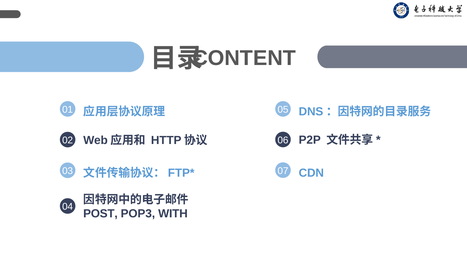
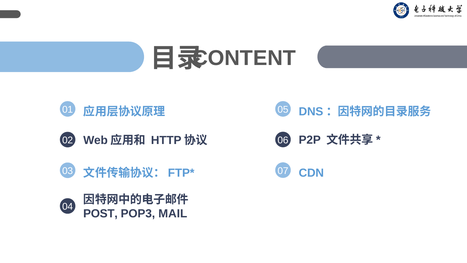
WITH: WITH -> MAIL
